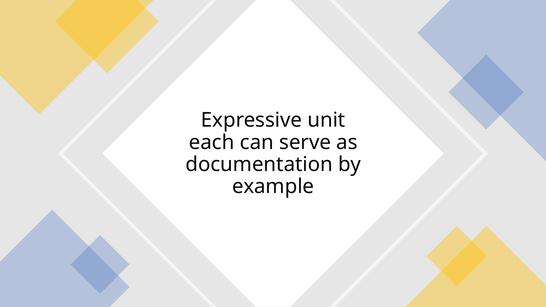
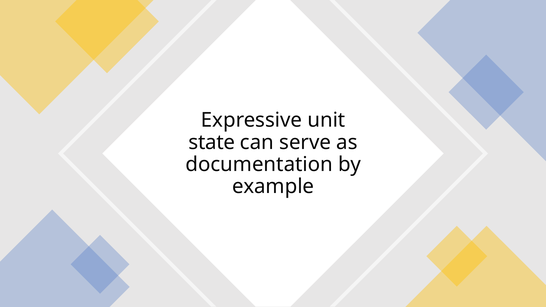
each: each -> state
